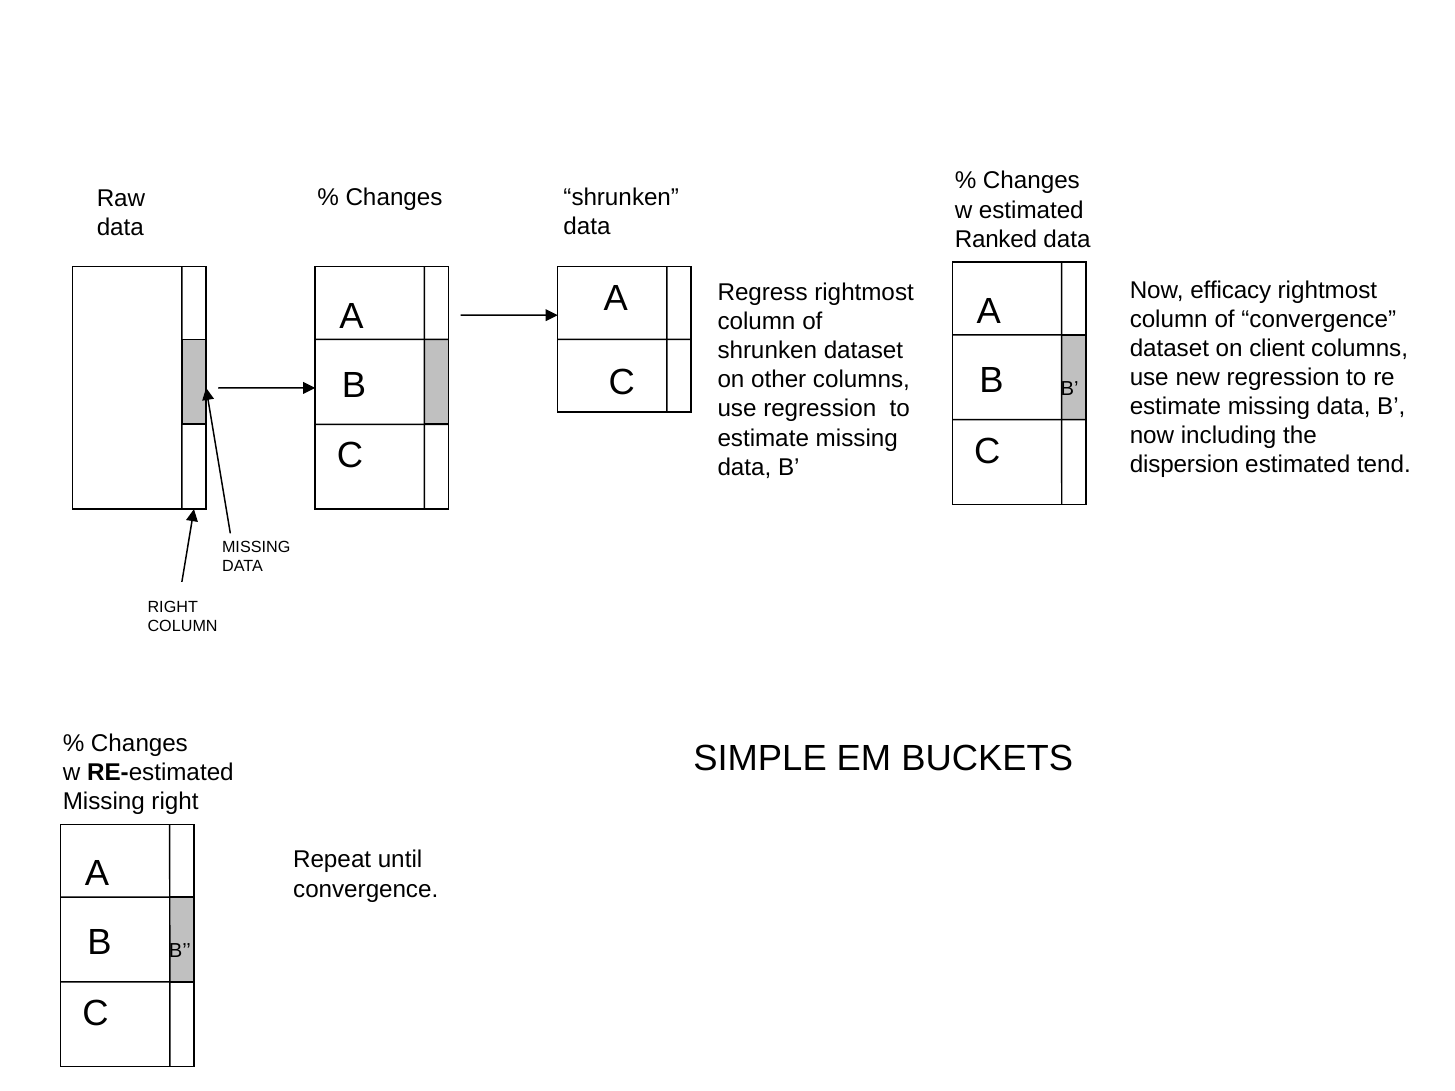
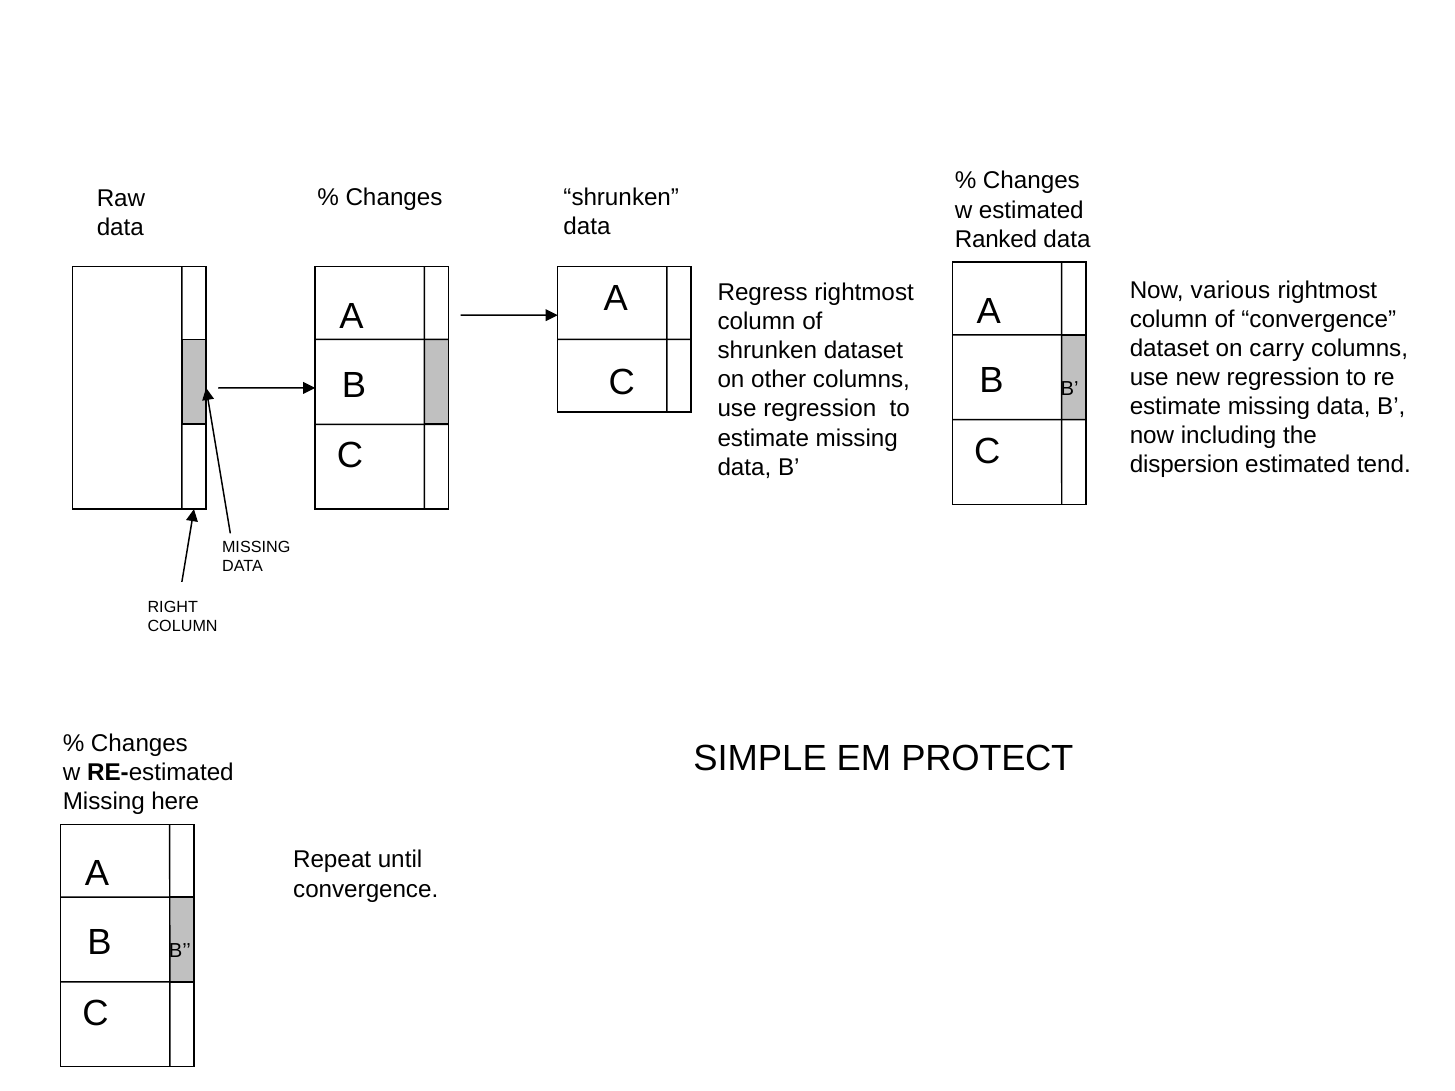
efficacy: efficacy -> various
client: client -> carry
BUCKETS: BUCKETS -> PROTECT
Missing right: right -> here
